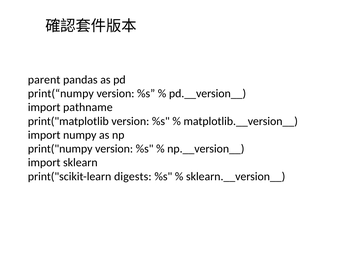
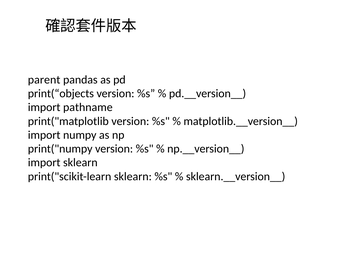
print(“numpy: print(“numpy -> print(“objects
print("scikit-learn digests: digests -> sklearn
